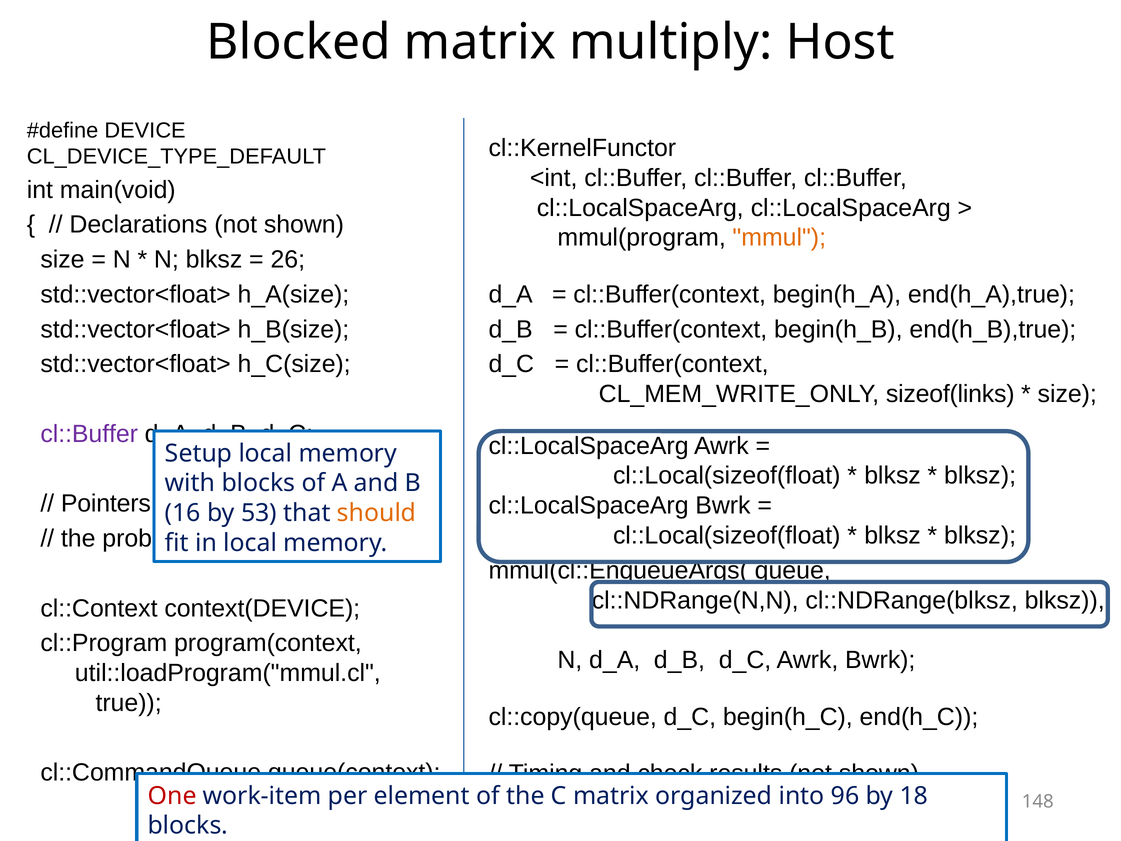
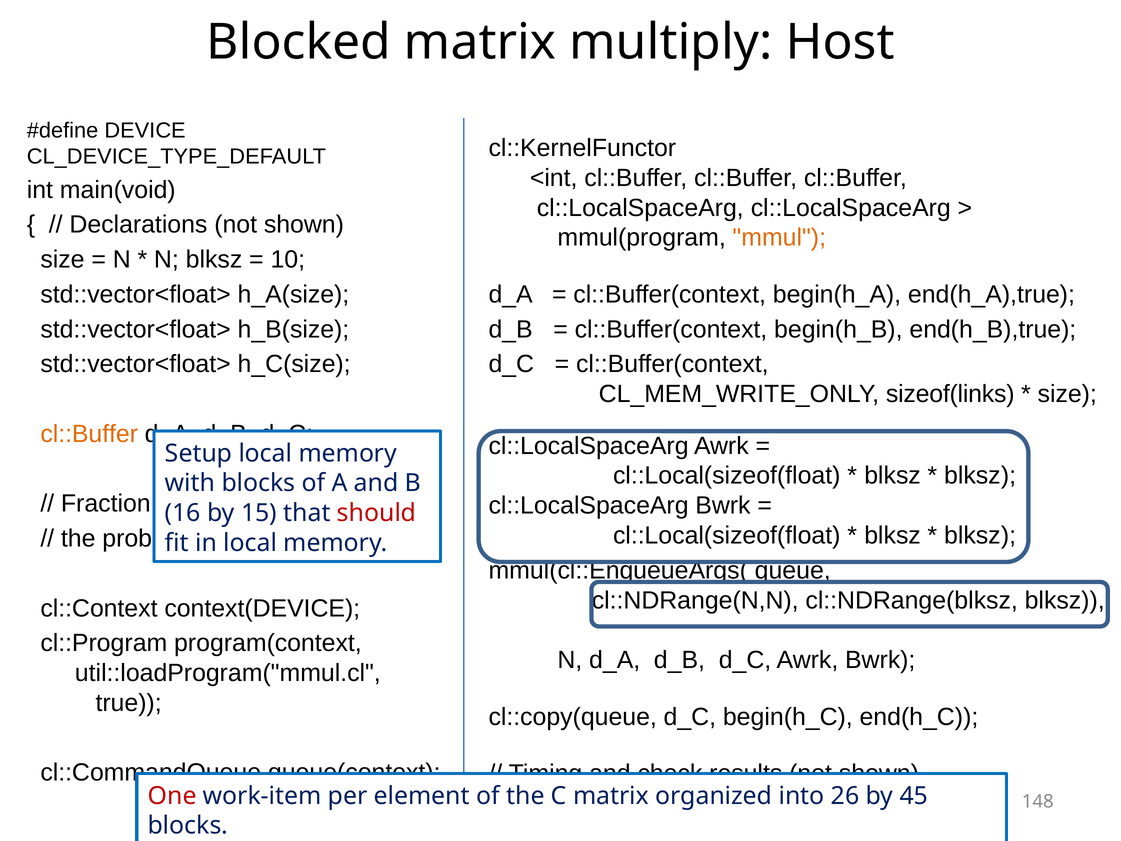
26: 26 -> 10
cl::Buffer at (89, 434) colour: purple -> orange
Pointers: Pointers -> Fraction
53: 53 -> 15
should colour: orange -> red
96: 96 -> 26
18: 18 -> 45
